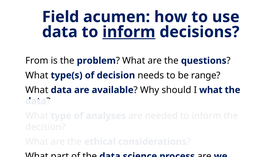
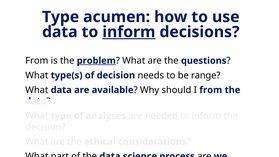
Field at (61, 17): Field -> Type
problem underline: none -> present
I what: what -> from
